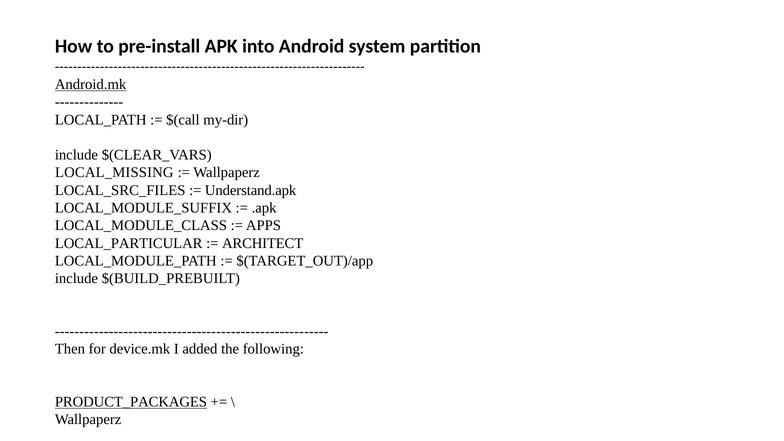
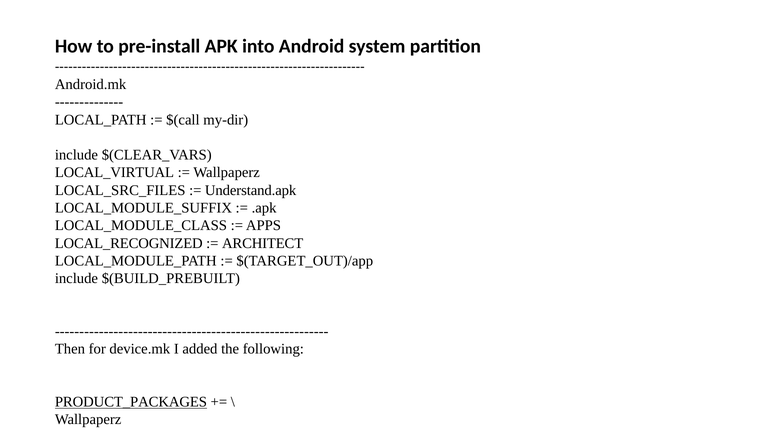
Android.mk underline: present -> none
LOCAL_MISSING: LOCAL_MISSING -> LOCAL_VIRTUAL
LOCAL_PARTICULAR: LOCAL_PARTICULAR -> LOCAL_RECOGNIZED
